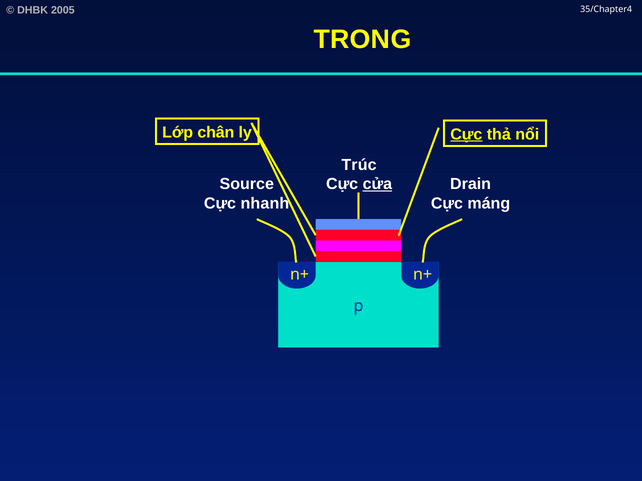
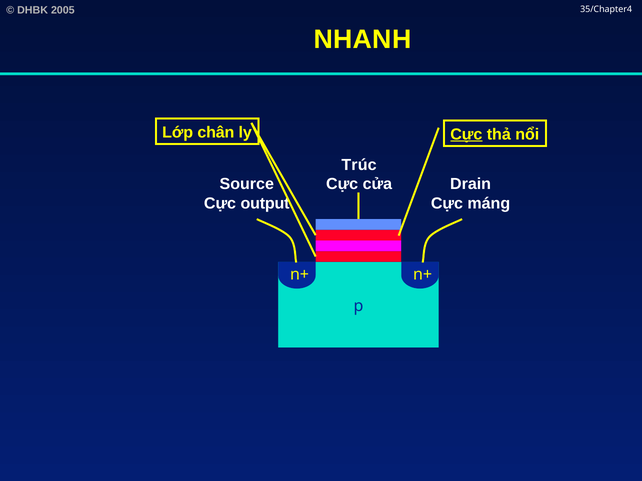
TRONG: TRONG -> NHANH
cửa underline: present -> none
nhanh: nhanh -> output
